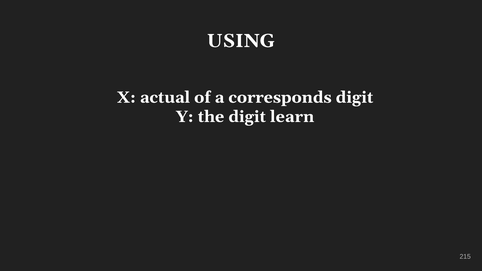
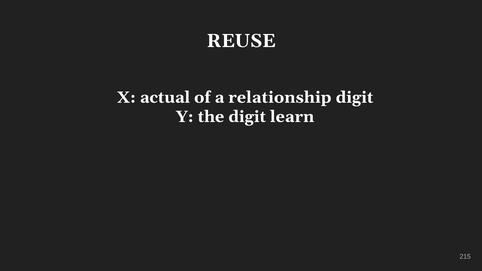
USING: USING -> REUSE
corresponds: corresponds -> relationship
